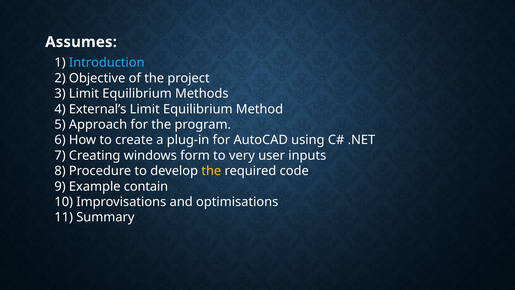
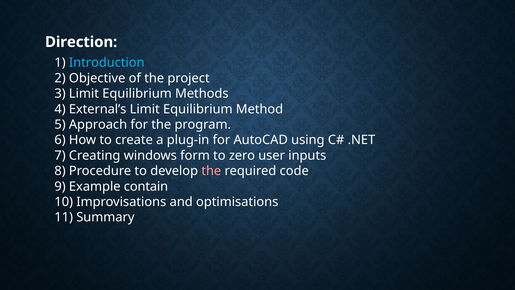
Assumes: Assumes -> Direction
very: very -> zero
the at (211, 171) colour: yellow -> pink
